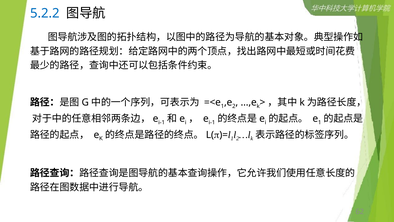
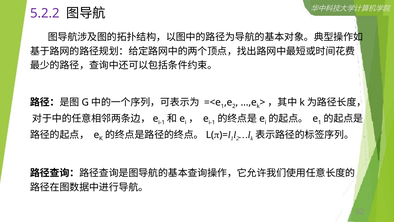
5.2.2 colour: blue -> purple
